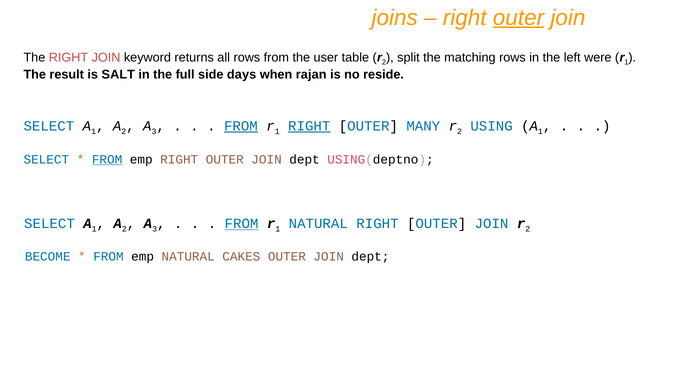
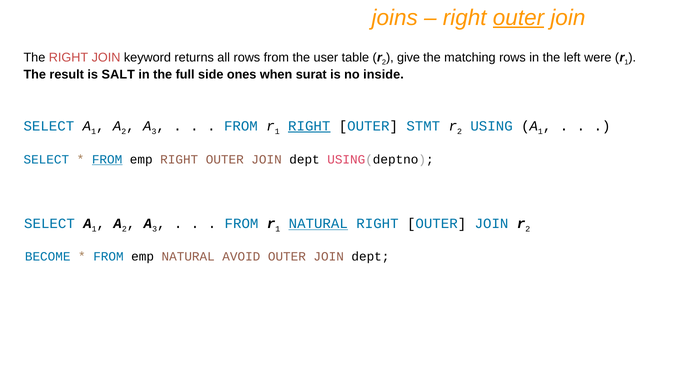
split: split -> give
days: days -> ones
rajan: rajan -> surat
reside: reside -> inside
FROM at (241, 126) underline: present -> none
MANY: MANY -> STMT
FROM at (242, 224) underline: present -> none
NATURAL at (318, 224) underline: none -> present
CAKES: CAKES -> AVOID
